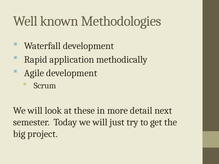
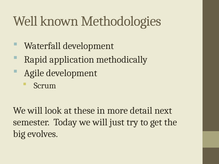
project: project -> evolves
